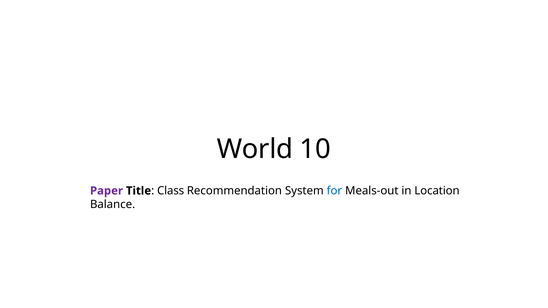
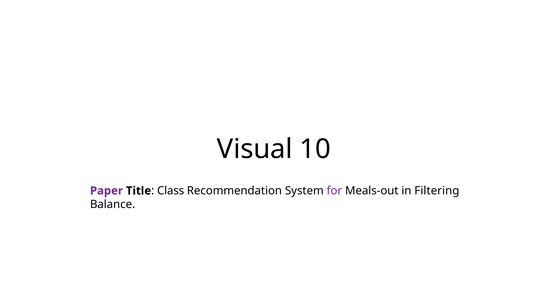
World: World -> Visual
for colour: blue -> purple
Location: Location -> Filtering
